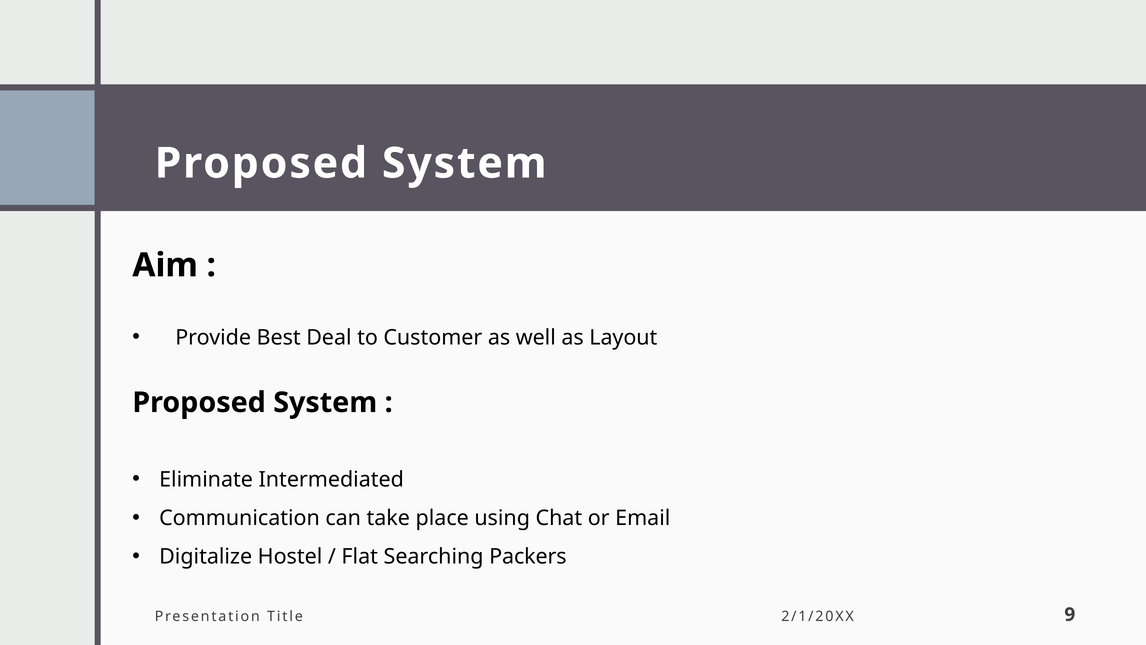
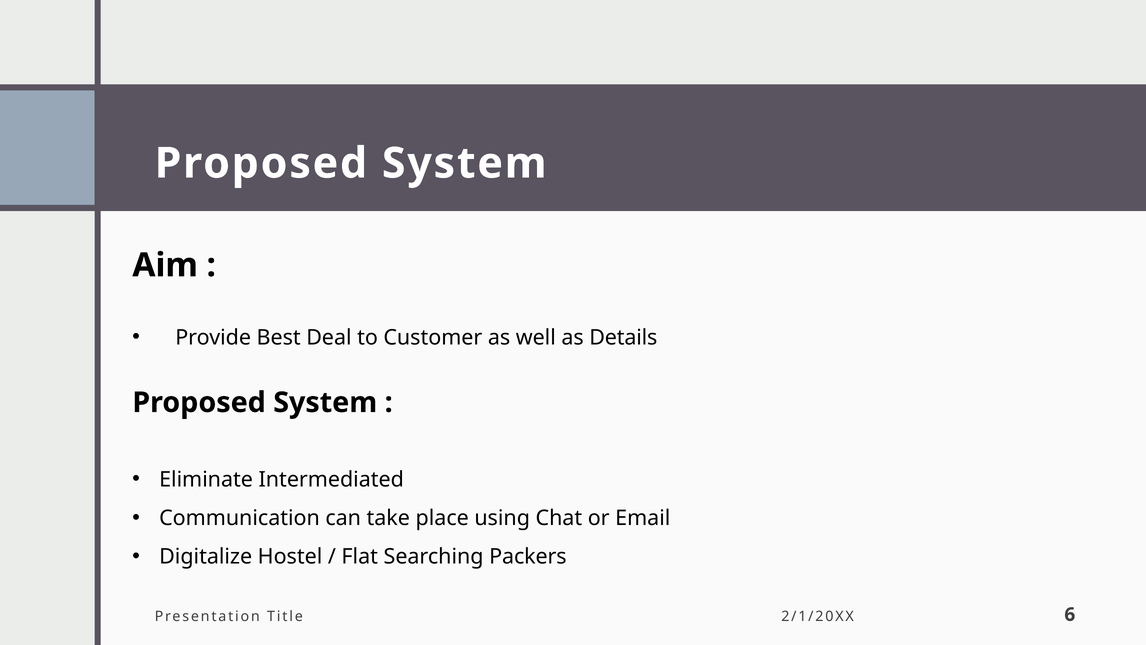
Layout: Layout -> Details
9: 9 -> 6
